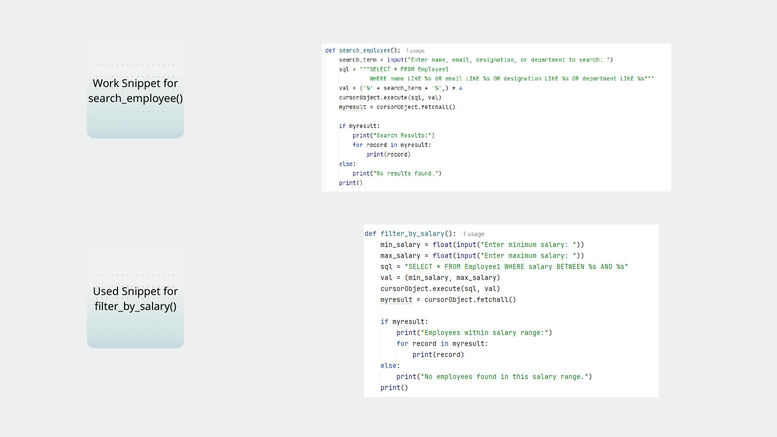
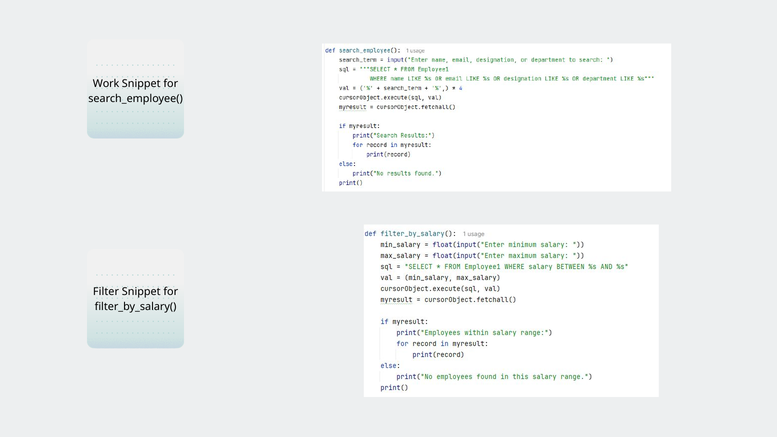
Used: Used -> Filter
